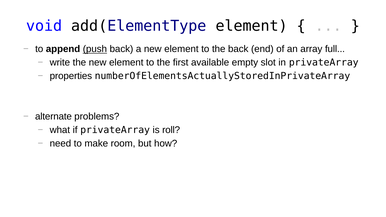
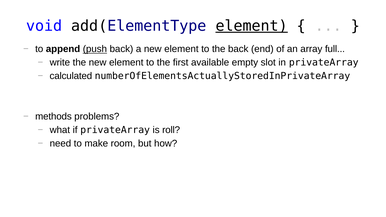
element at (252, 26) underline: none -> present
properties: properties -> calculated
alternate: alternate -> methods
